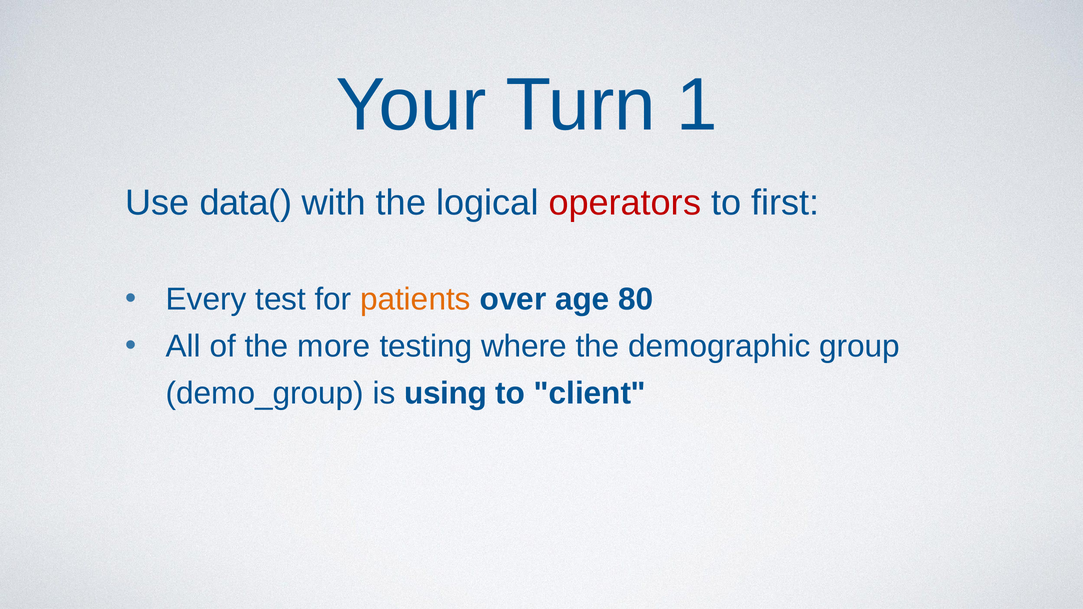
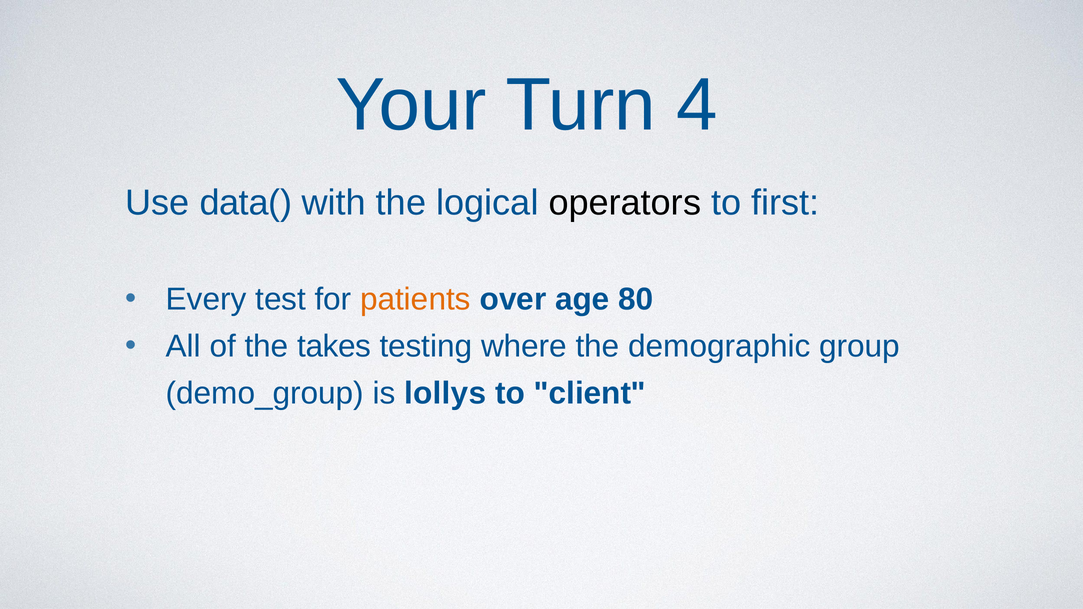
1: 1 -> 4
operators colour: red -> black
more: more -> takes
using: using -> lollys
